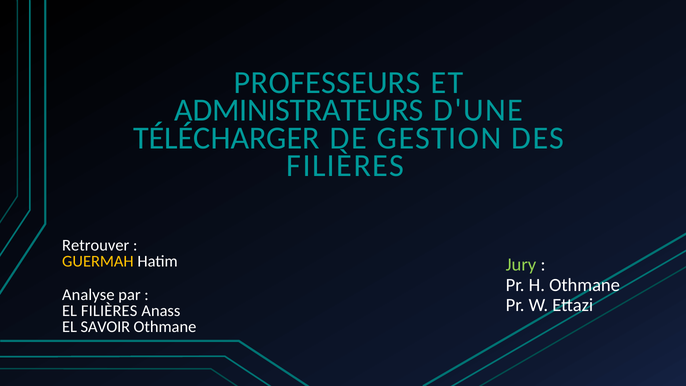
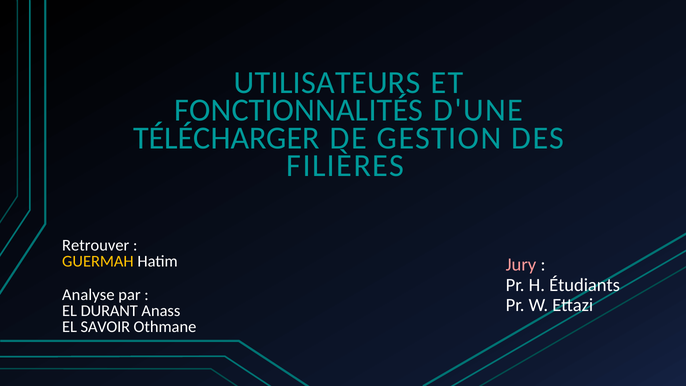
PROFESSEURS: PROFESSEURS -> UTILISATEURS
ADMINISTRATEURS: ADMINISTRATEURS -> FONCTIONNALITÉS
Jury colour: light green -> pink
H Othmane: Othmane -> Étudiants
EL FILIÈRES: FILIÈRES -> DURANT
